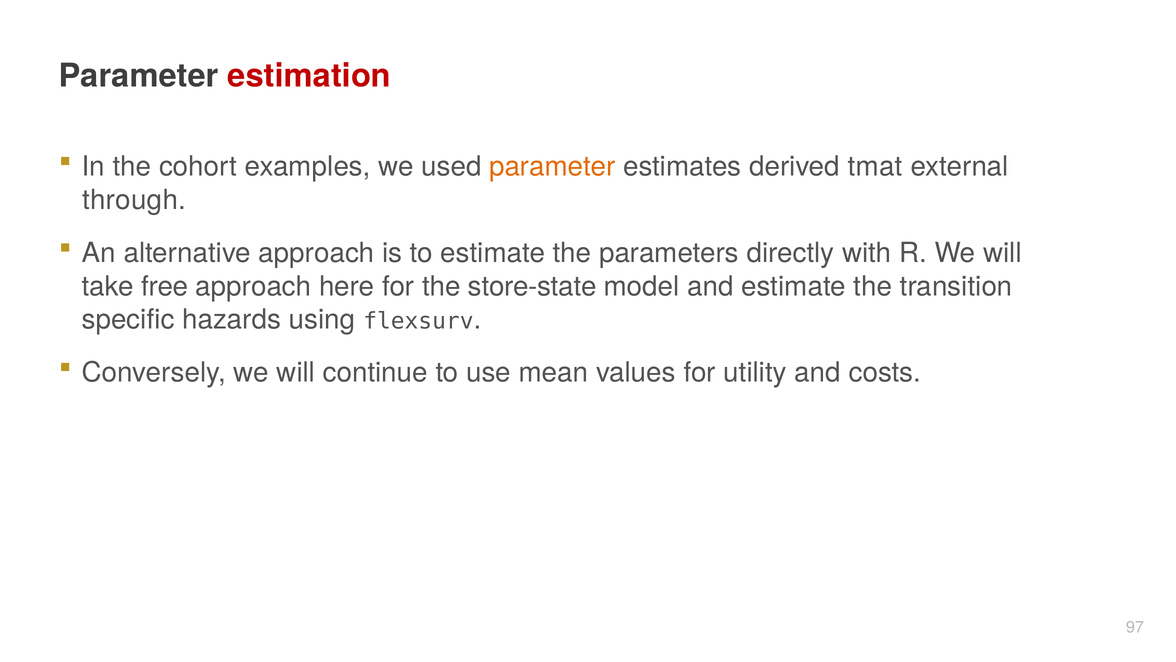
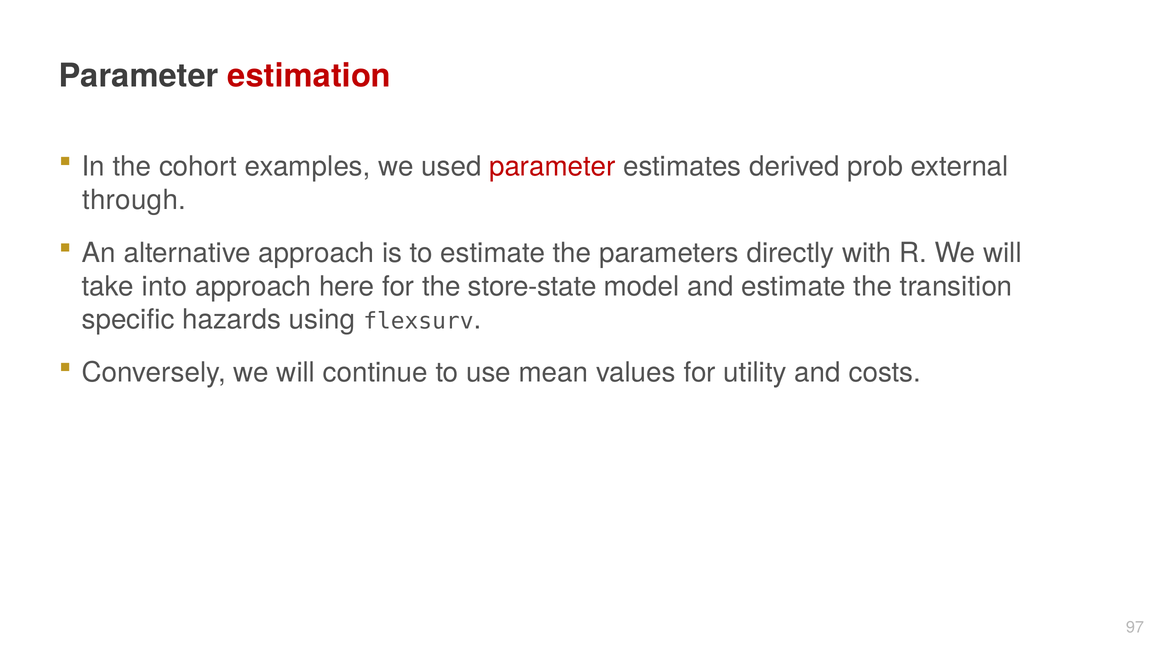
parameter at (552, 167) colour: orange -> red
tmat: tmat -> prob
free: free -> into
